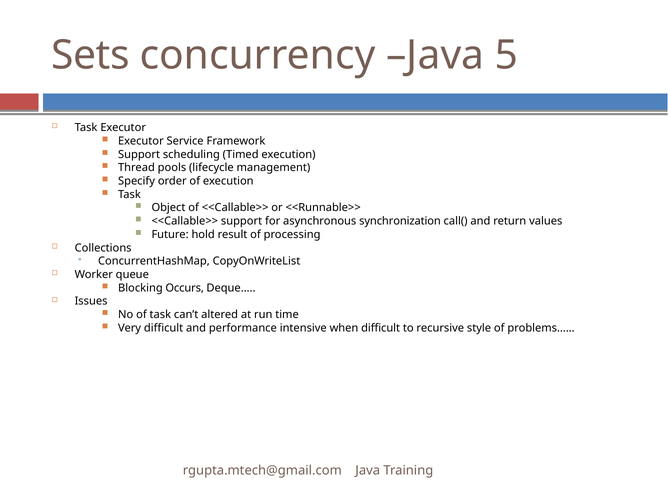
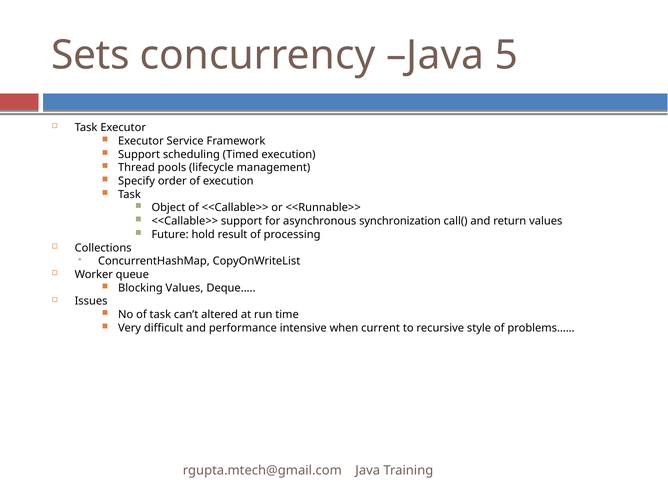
Blocking Occurs: Occurs -> Values
when difficult: difficult -> current
